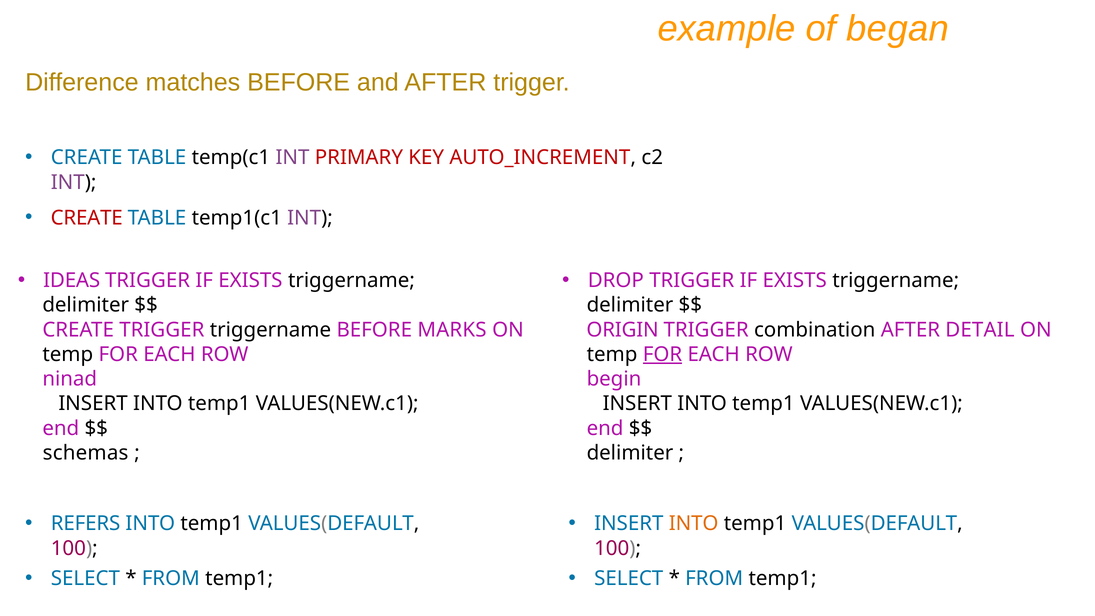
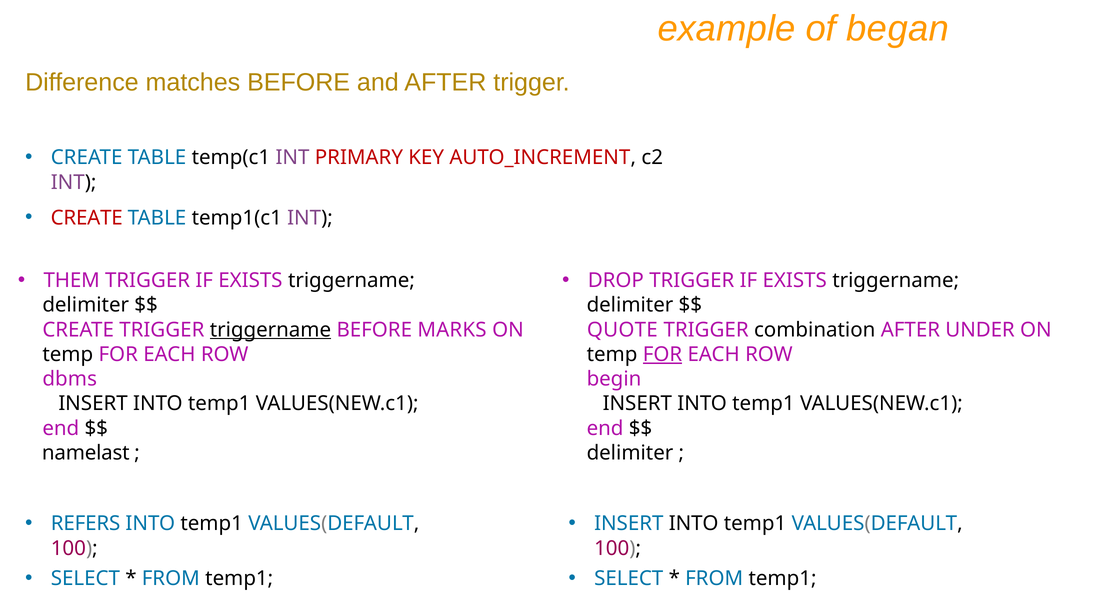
IDEAS: IDEAS -> THEM
triggername at (270, 330) underline: none -> present
ORIGIN: ORIGIN -> QUOTE
DETAIL: DETAIL -> UNDER
ninad: ninad -> dbms
schemas: schemas -> namelast
INTO at (694, 524) colour: orange -> black
